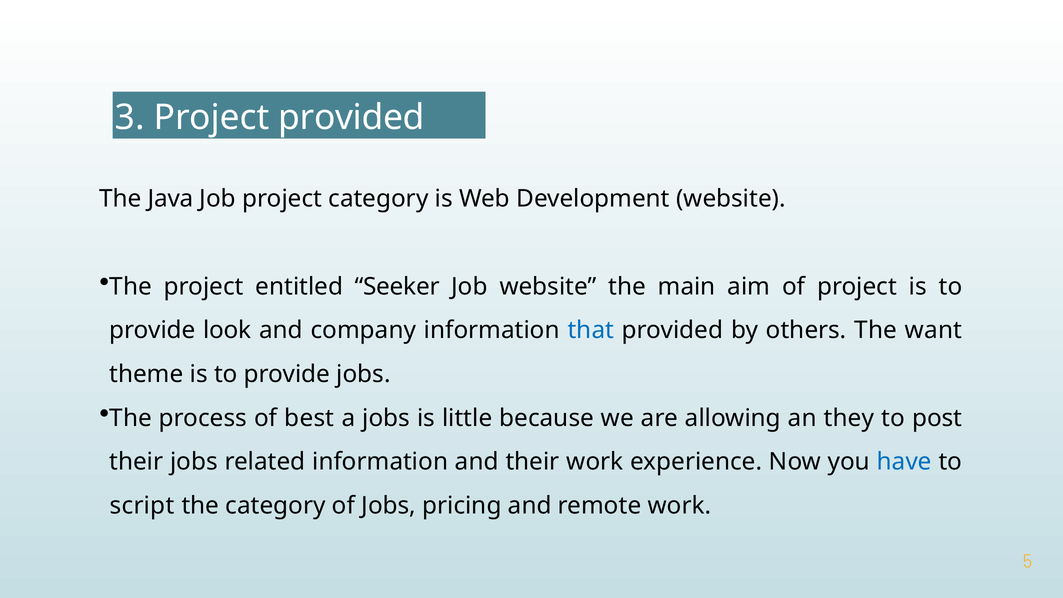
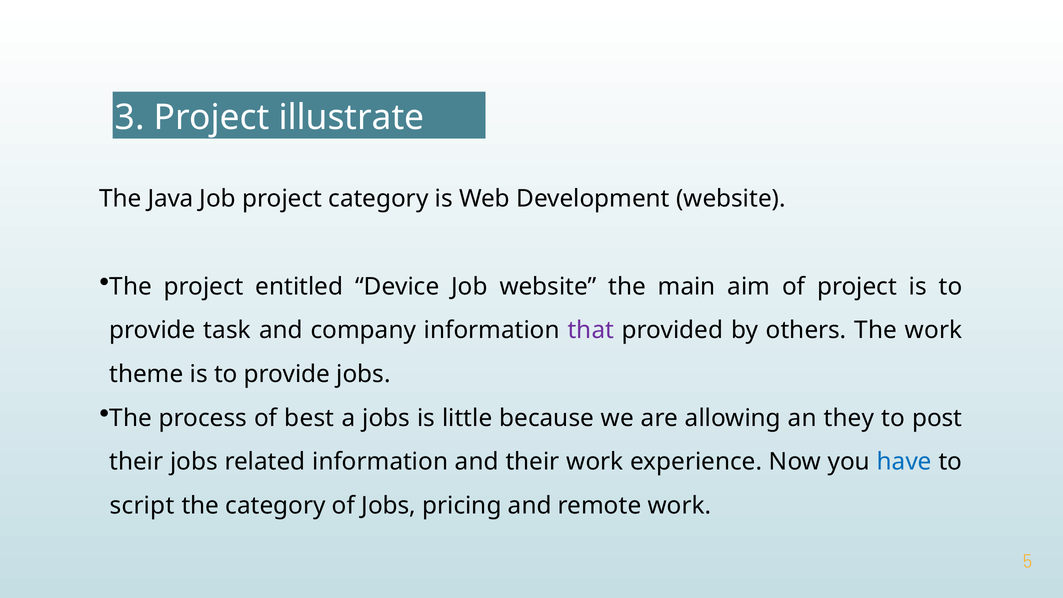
Project provided: provided -> illustrate
Seeker: Seeker -> Device
look: look -> task
that colour: blue -> purple
The want: want -> work
